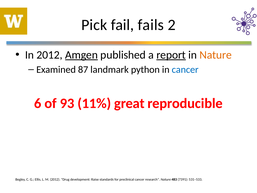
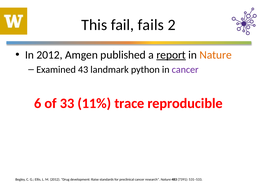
Pick: Pick -> This
Amgen underline: present -> none
87: 87 -> 43
cancer at (185, 70) colour: blue -> purple
93: 93 -> 33
great: great -> trace
